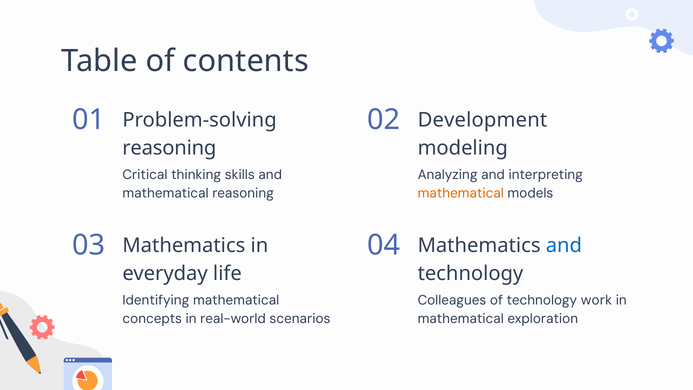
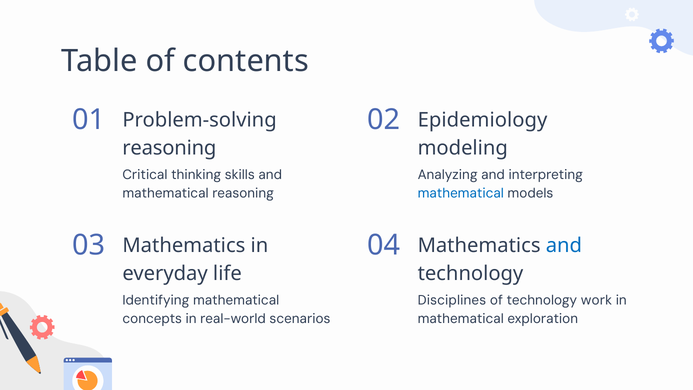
Development: Development -> Epidemiology
mathematical at (461, 193) colour: orange -> blue
Colleagues: Colleagues -> Disciplines
